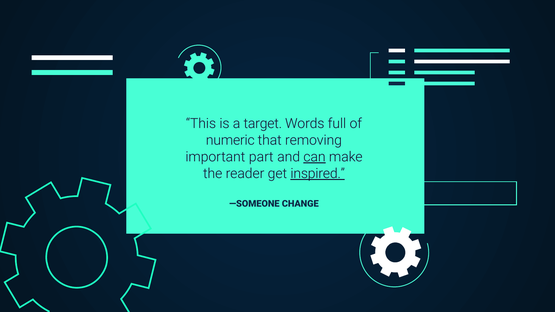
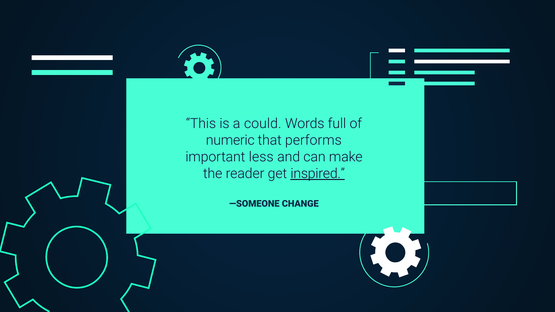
target: target -> could
removing: removing -> performs
part: part -> less
can underline: present -> none
